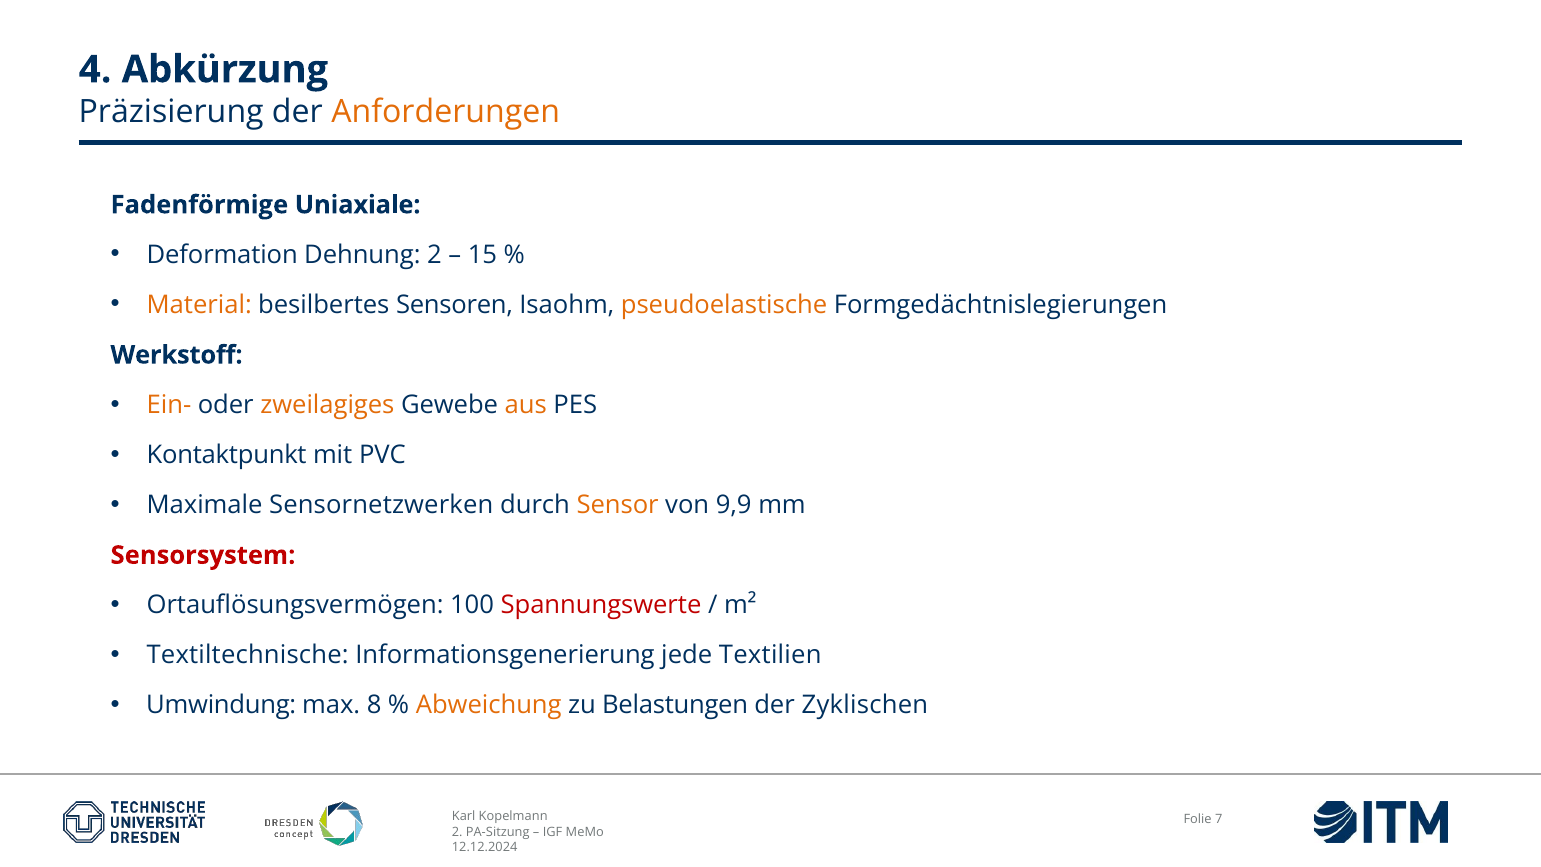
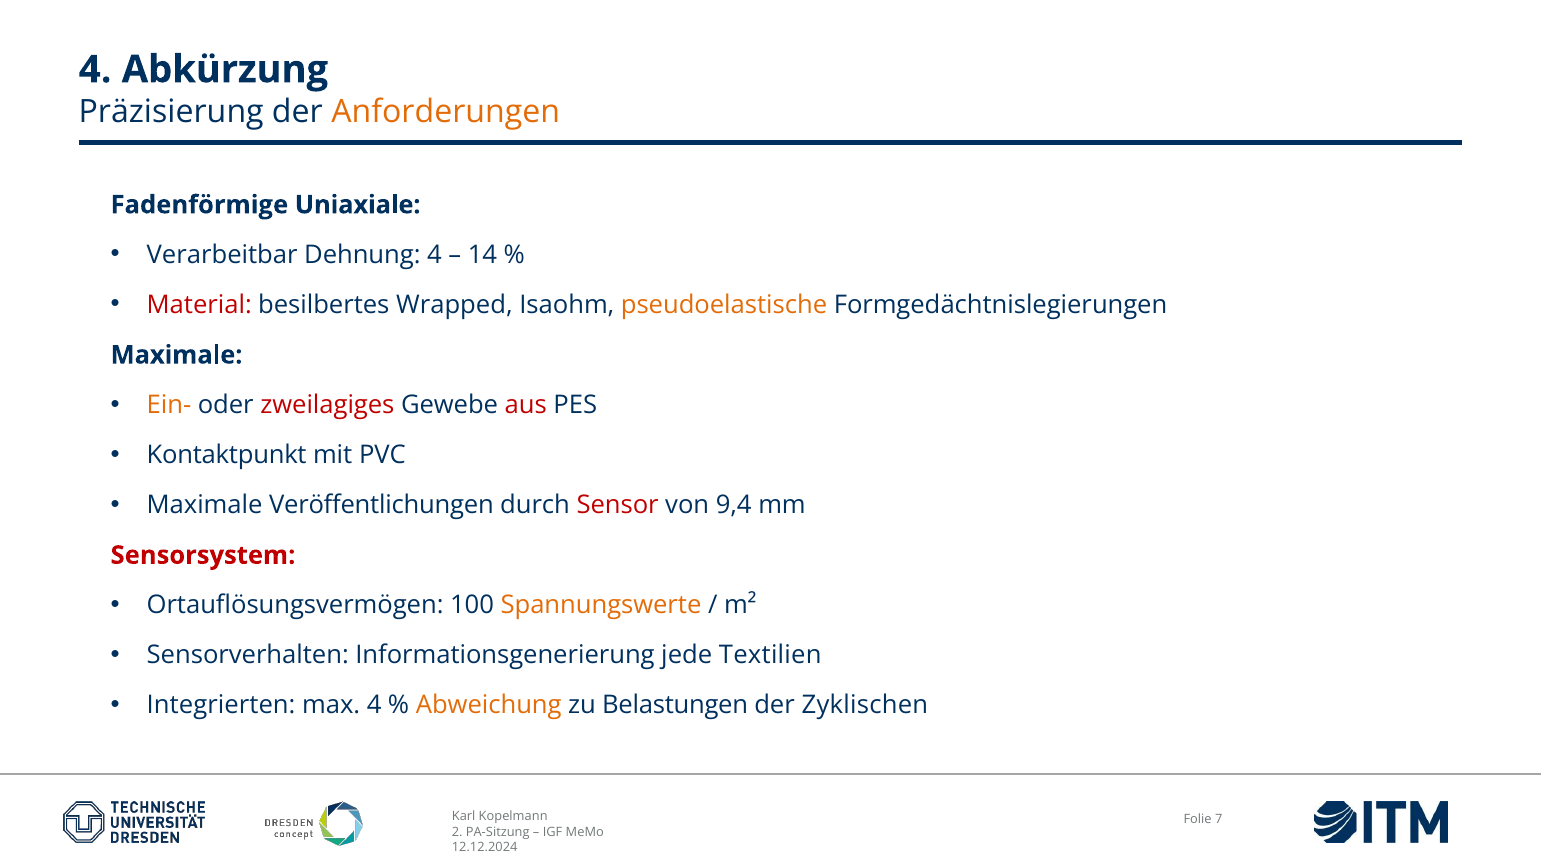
Deformation: Deformation -> Verarbeitbar
Dehnung 2: 2 -> 4
15: 15 -> 14
Material colour: orange -> red
Sensoren: Sensoren -> Wrapped
Werkstoff at (177, 355): Werkstoff -> Maximale
zweilagiges colour: orange -> red
aus colour: orange -> red
Sensornetzwerken: Sensornetzwerken -> Veröffentlichungen
Sensor colour: orange -> red
9,9: 9,9 -> 9,4
Spannungswerte colour: red -> orange
Textiltechnische: Textiltechnische -> Sensorverhalten
Umwindung: Umwindung -> Integrierten
max 8: 8 -> 4
